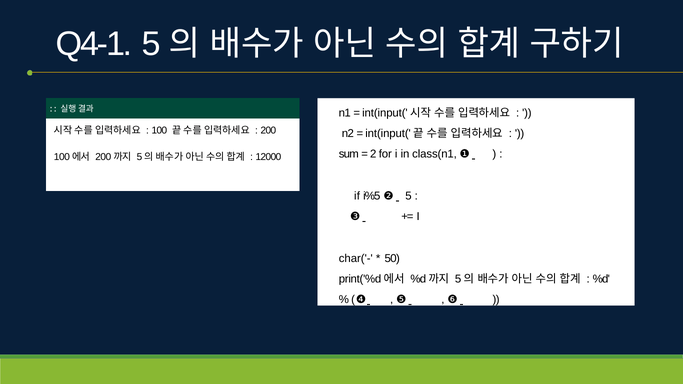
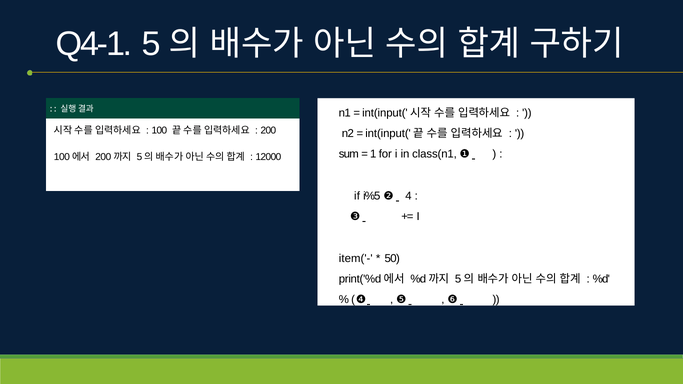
2: 2 -> 1
❷ 5: 5 -> 4
char('-: char('- -> item('-
